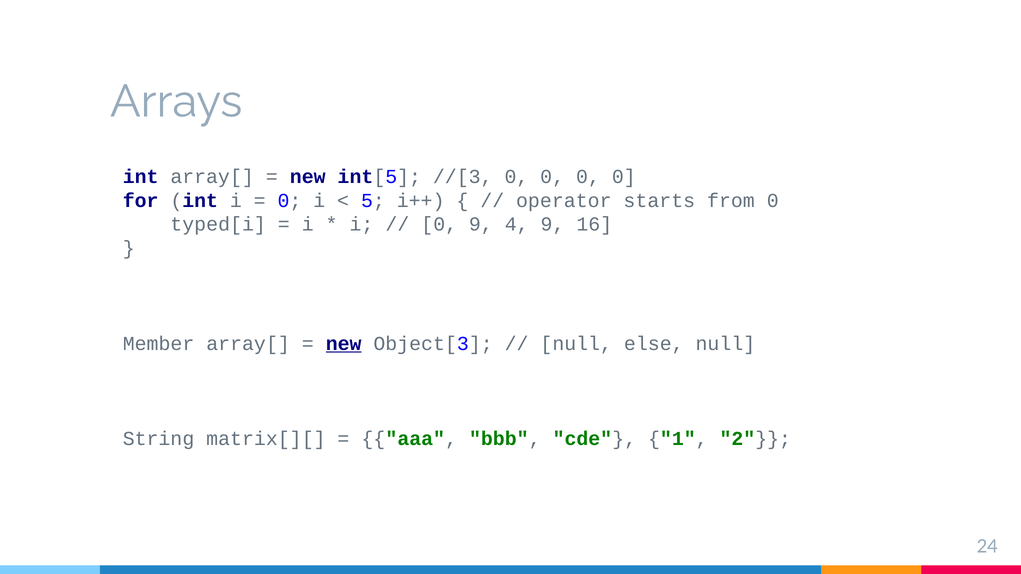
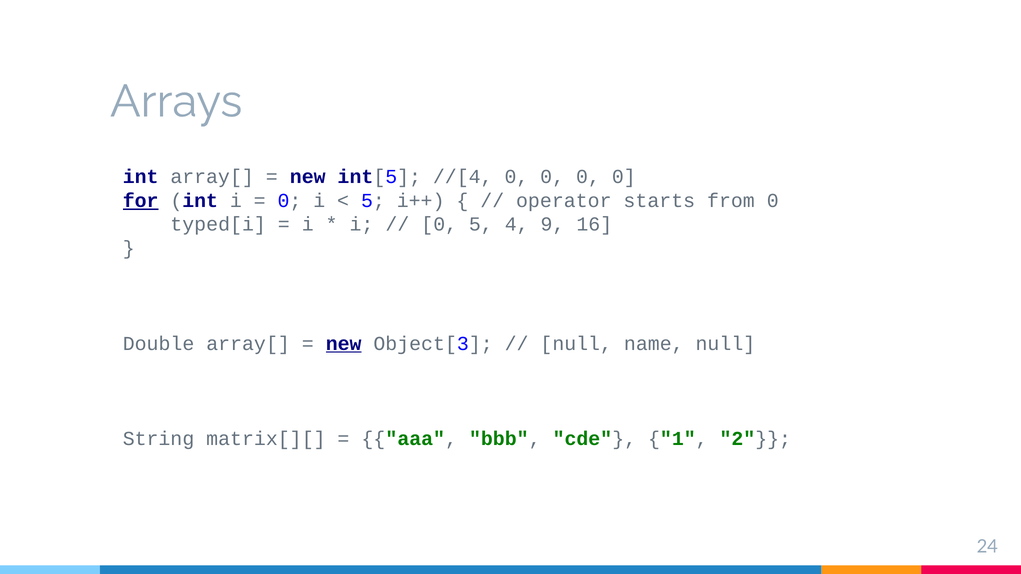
//[3: //[3 -> //[4
for underline: none -> present
0 9: 9 -> 5
Member: Member -> Double
else: else -> name
